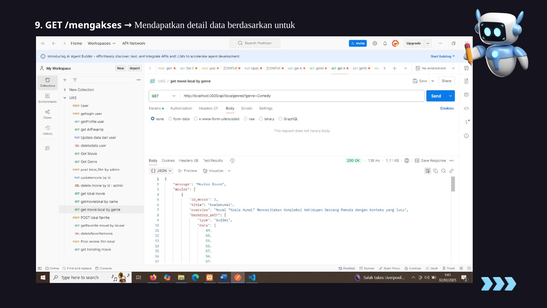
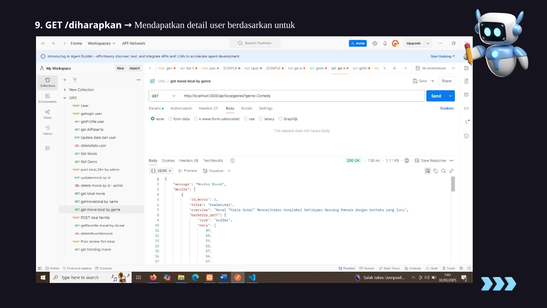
/mengakses: /mengakses -> /diharapkan
data: data -> user
